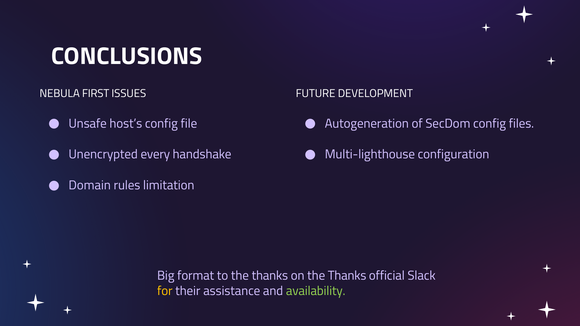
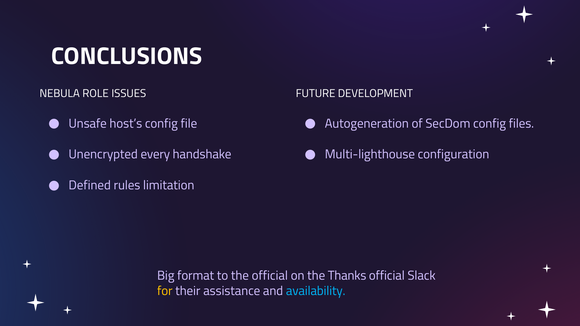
FIRST: FIRST -> ROLE
Domain: Domain -> Defined
to the thanks: thanks -> official
availability colour: light green -> light blue
